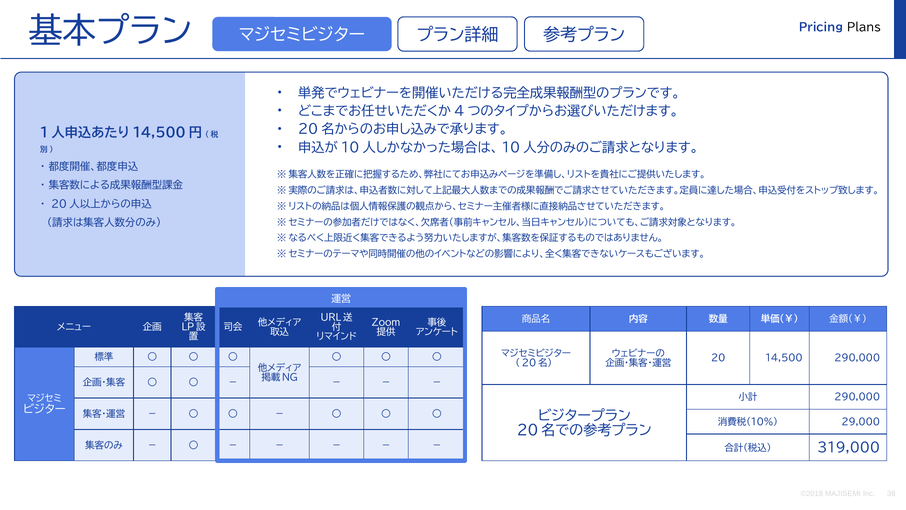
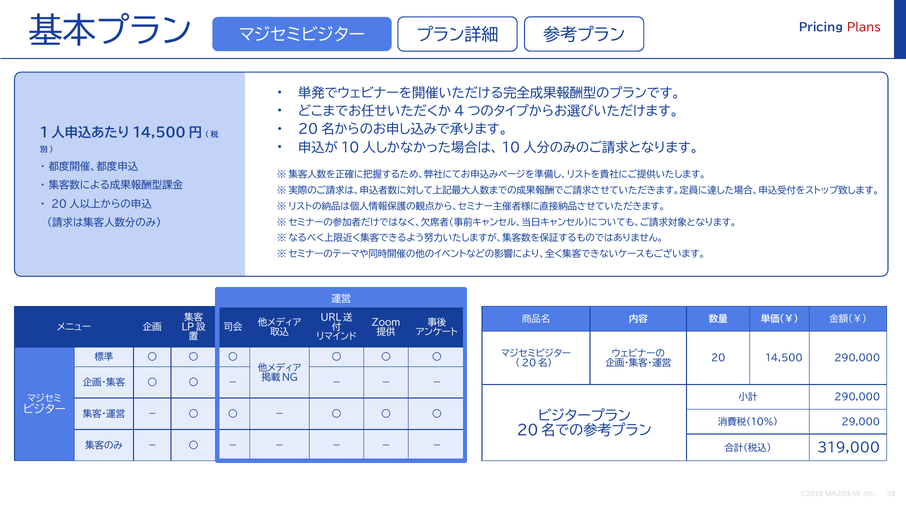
Plans colour: black -> red
